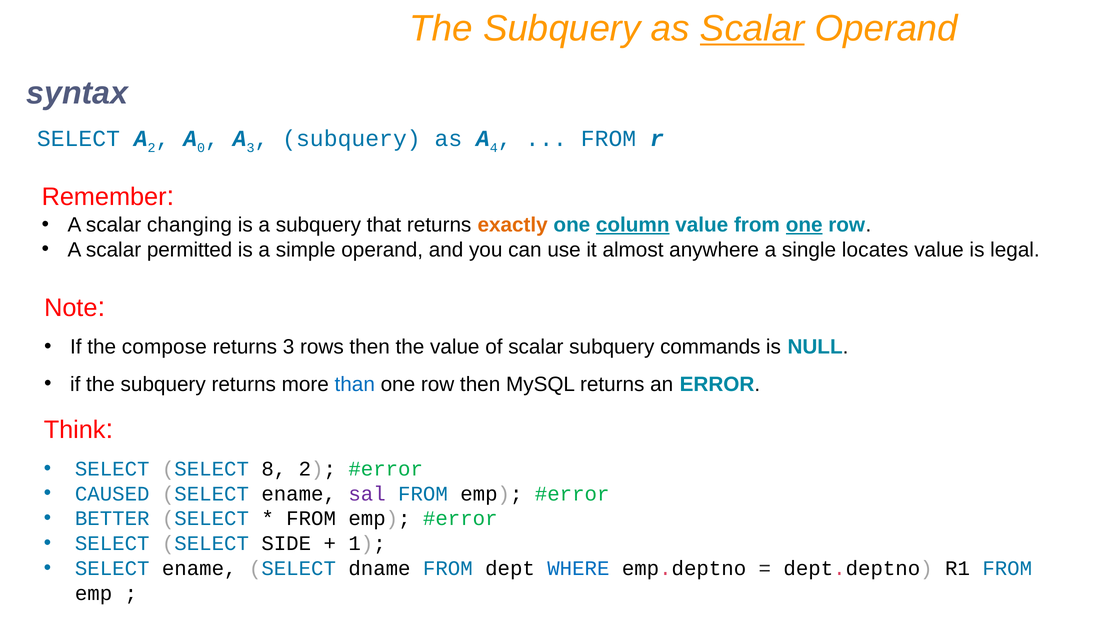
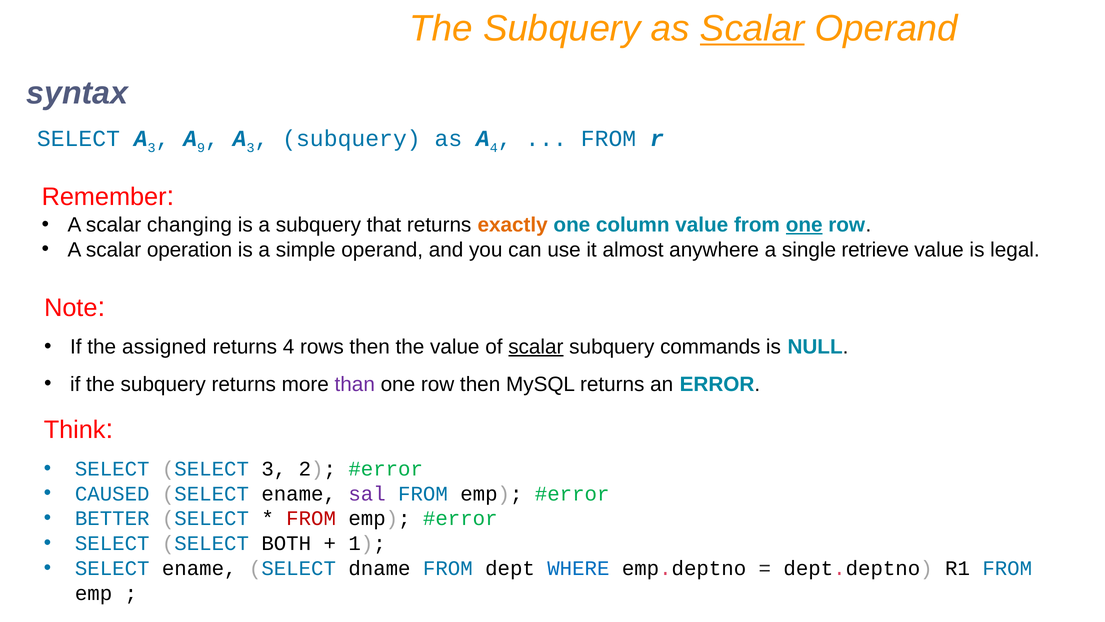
SELECT A 2: 2 -> 3
0: 0 -> 9
column underline: present -> none
permitted: permitted -> operation
locates: locates -> retrieve
compose: compose -> assigned
returns 3: 3 -> 4
scalar at (536, 347) underline: none -> present
than colour: blue -> purple
SELECT 8: 8 -> 3
FROM at (311, 518) colour: black -> red
SIDE: SIDE -> BOTH
